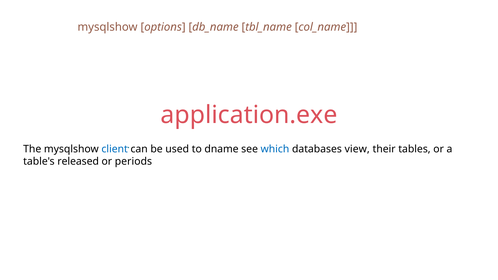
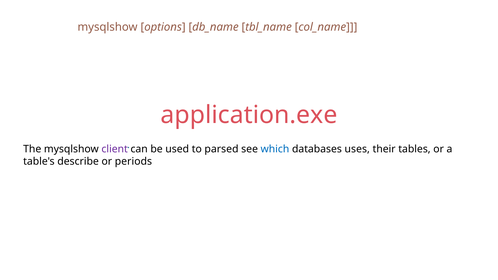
client colour: blue -> purple
dname: dname -> parsed
view: view -> uses
released: released -> describe
